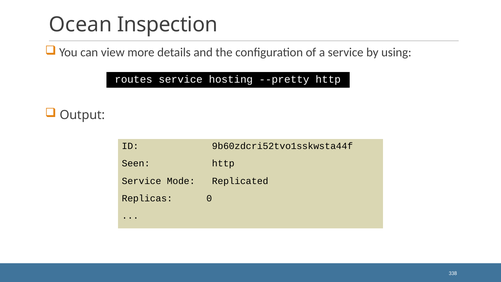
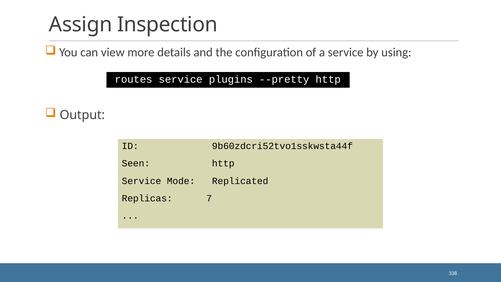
Ocean: Ocean -> Assign
hosting: hosting -> plugins
0: 0 -> 7
